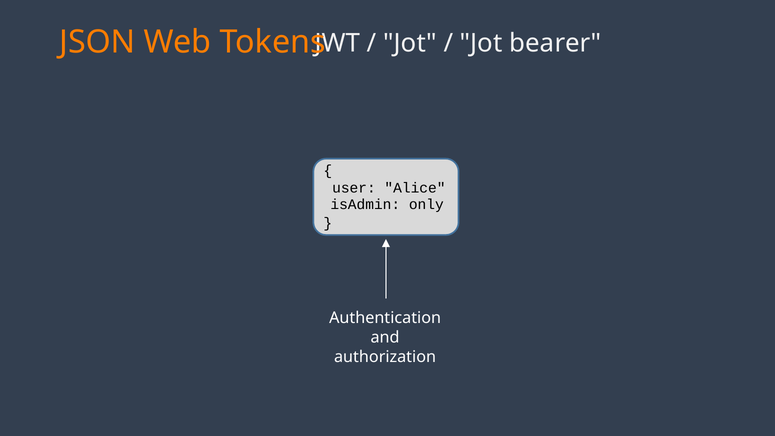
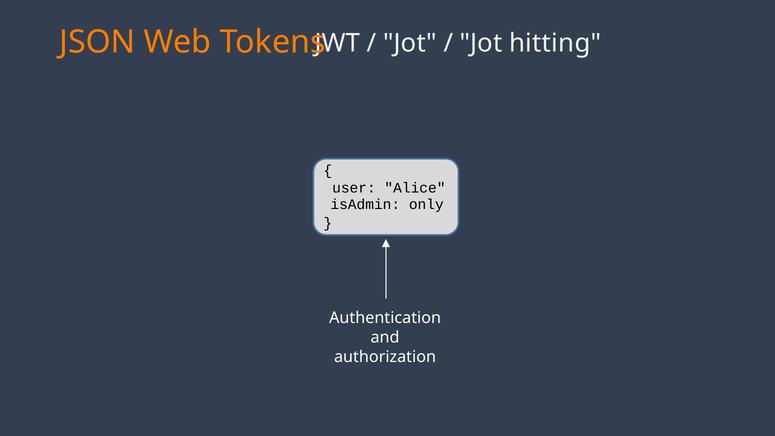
bearer: bearer -> hitting
